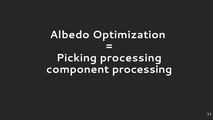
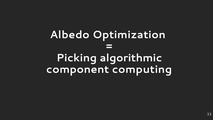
Picking processing: processing -> algorithmic
component processing: processing -> computing
